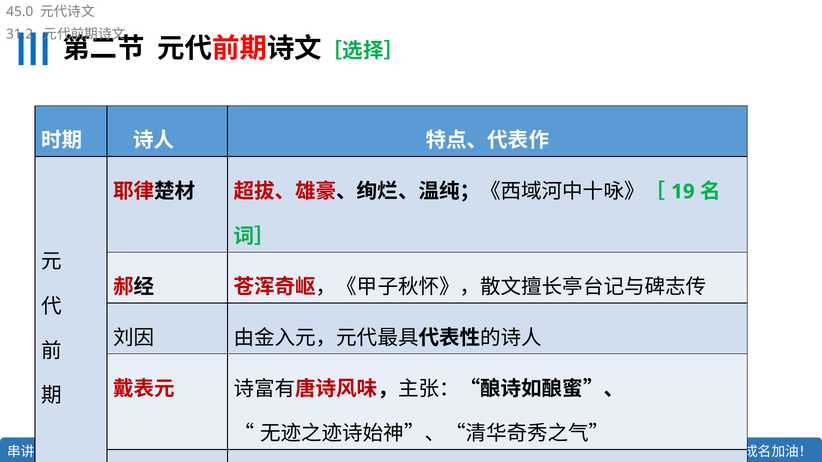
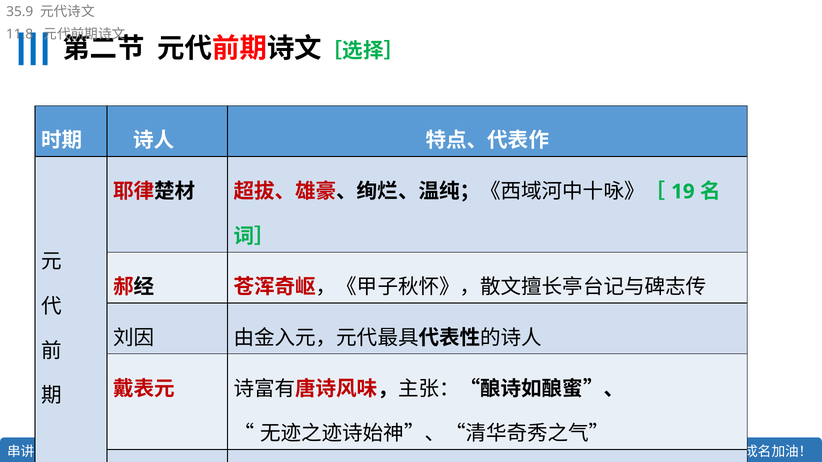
45.0: 45.0 -> 35.9
31.2: 31.2 -> 11.8
